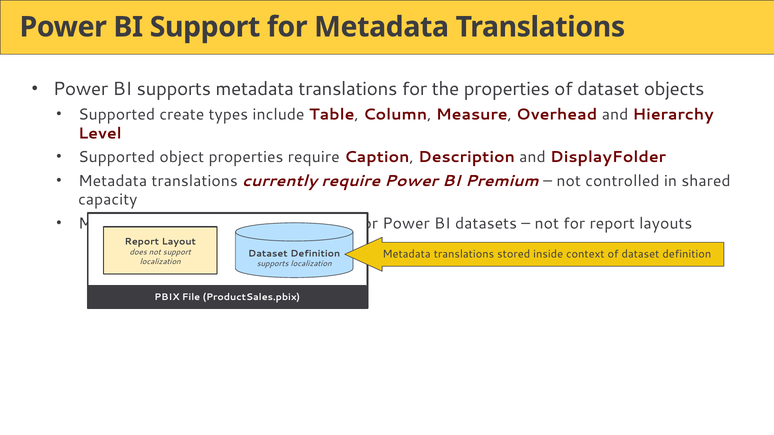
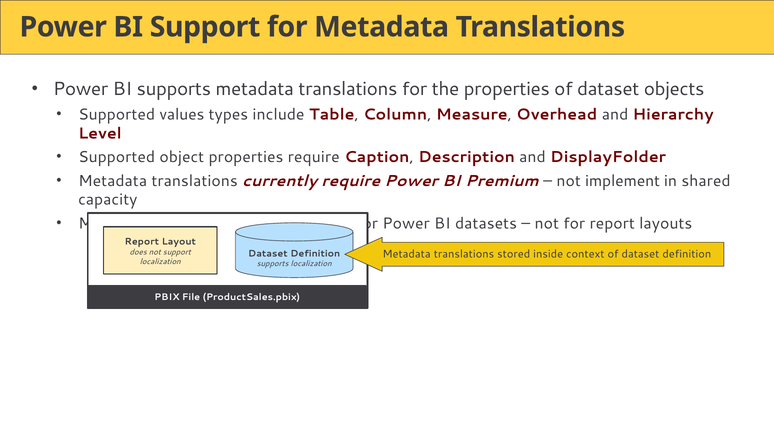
create: create -> values
controlled: controlled -> implement
